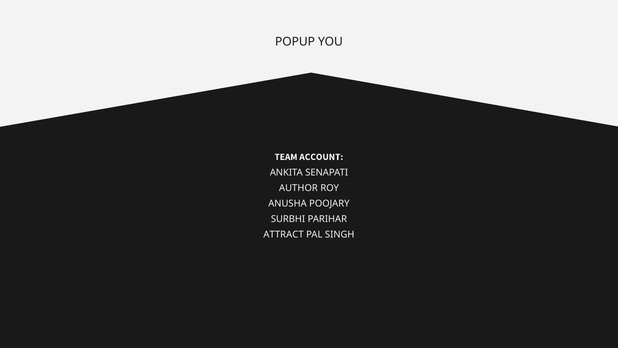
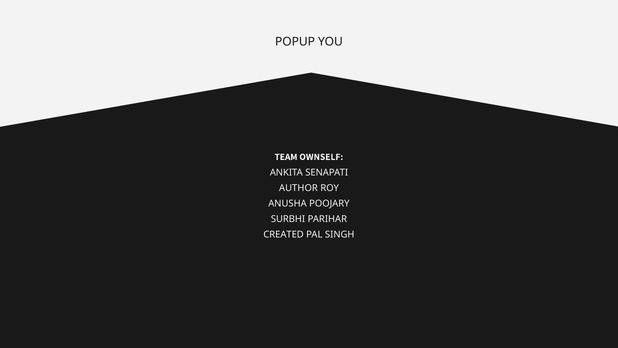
ACCOUNT: ACCOUNT -> OWNSELF
ATTRACT: ATTRACT -> CREATED
